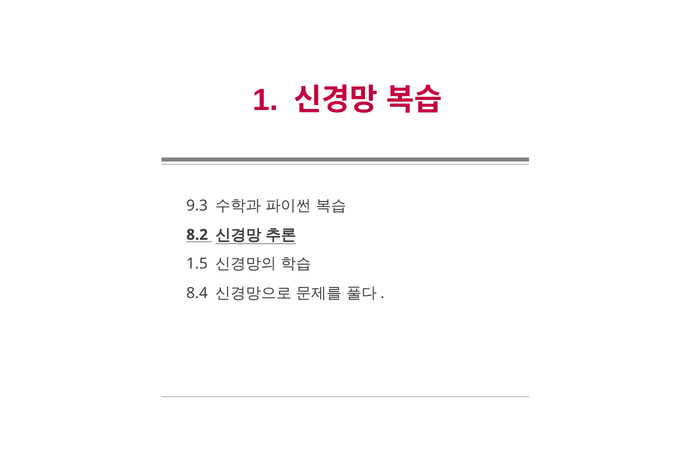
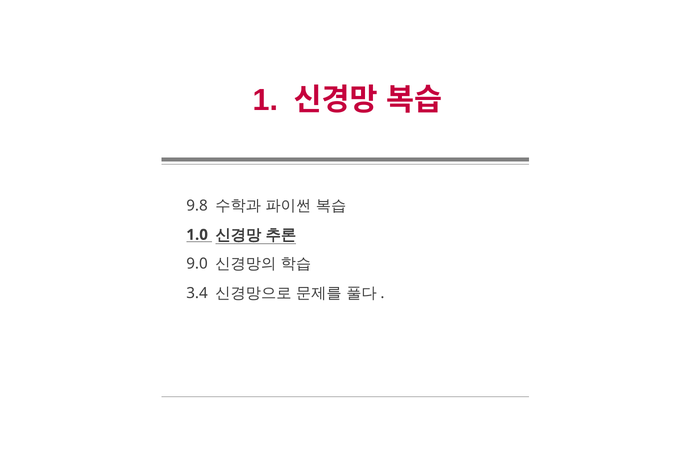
9.3: 9.3 -> 9.8
8.2: 8.2 -> 1.0
1.5: 1.5 -> 9.0
8.4: 8.4 -> 3.4
